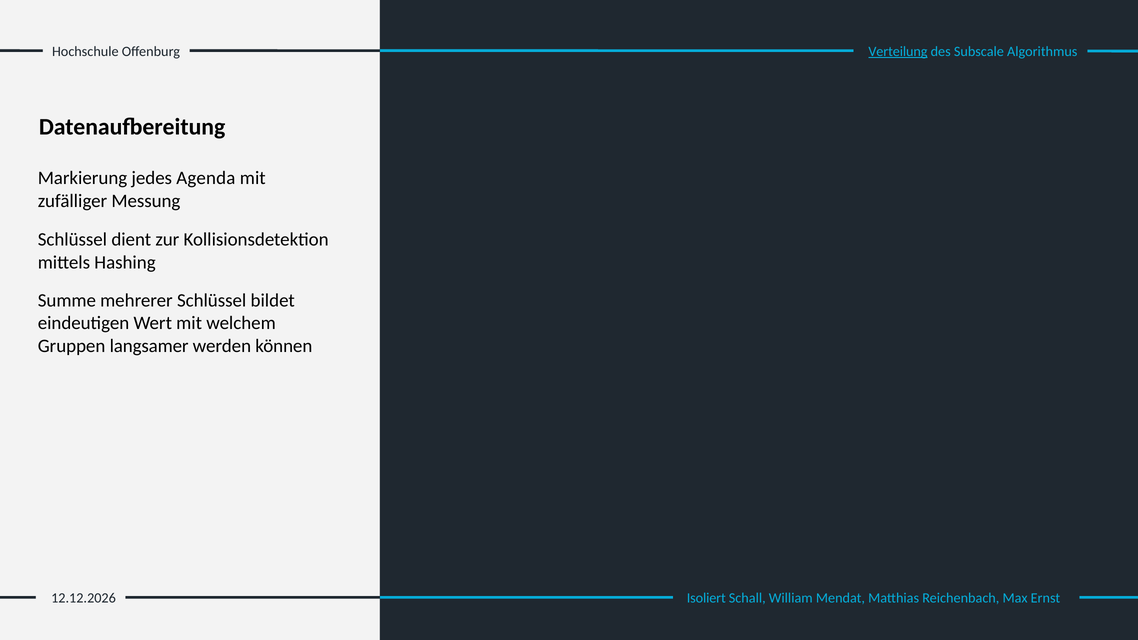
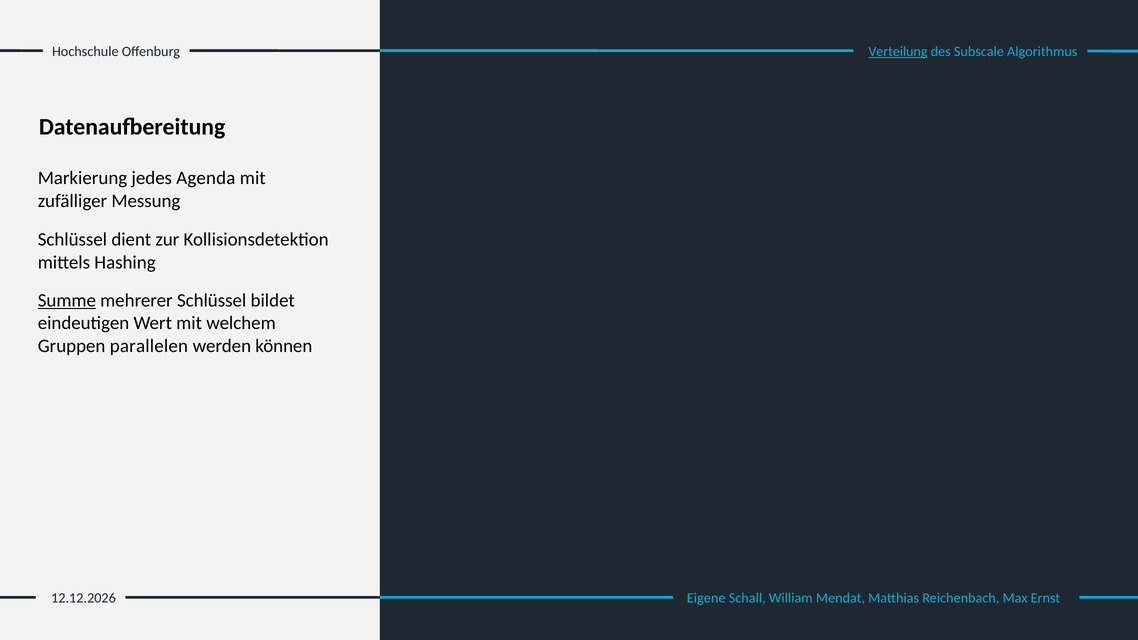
Summe underline: none -> present
langsamer: langsamer -> parallelen
Isoliert: Isoliert -> Eigene
